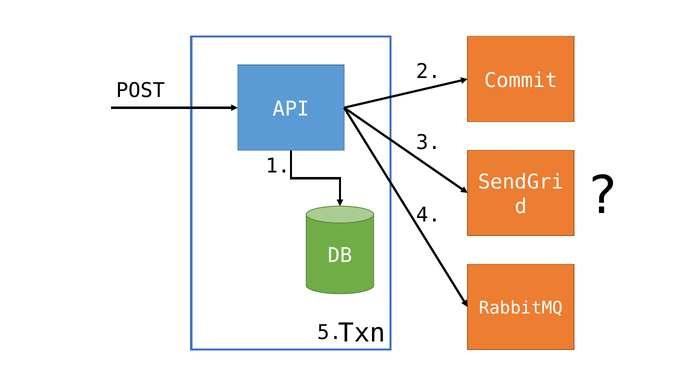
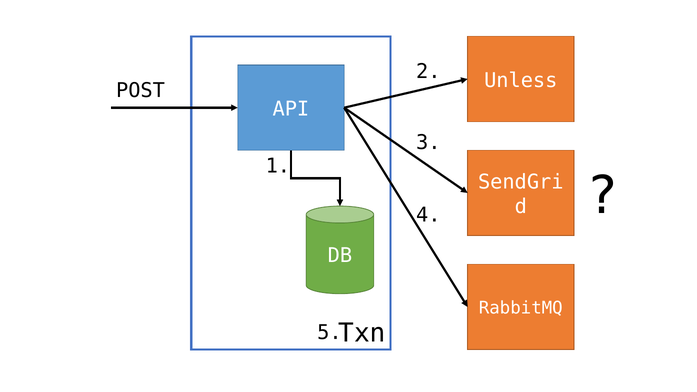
Commit: Commit -> Unless
